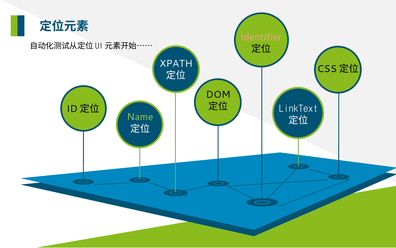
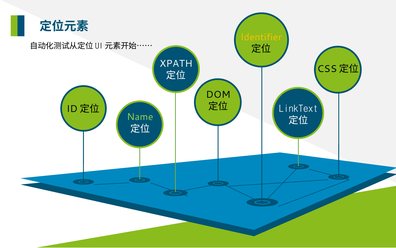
Identifier colour: pink -> yellow
